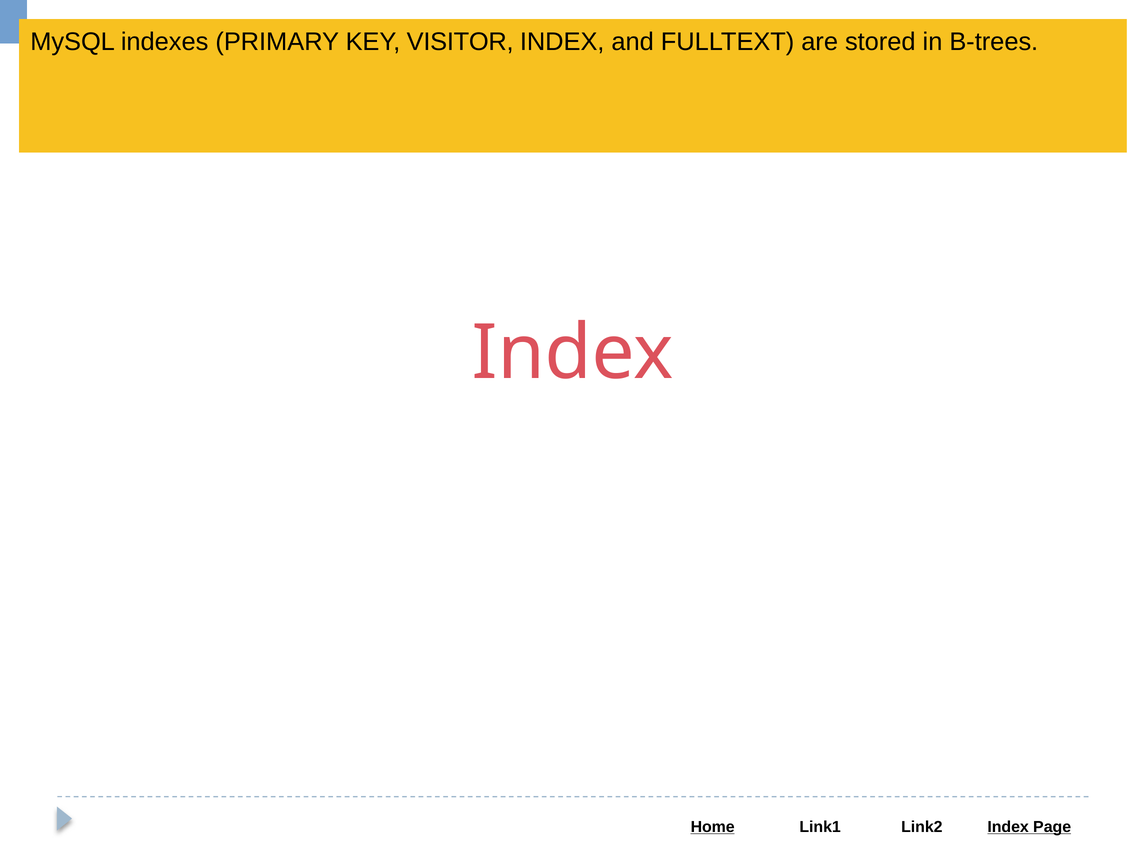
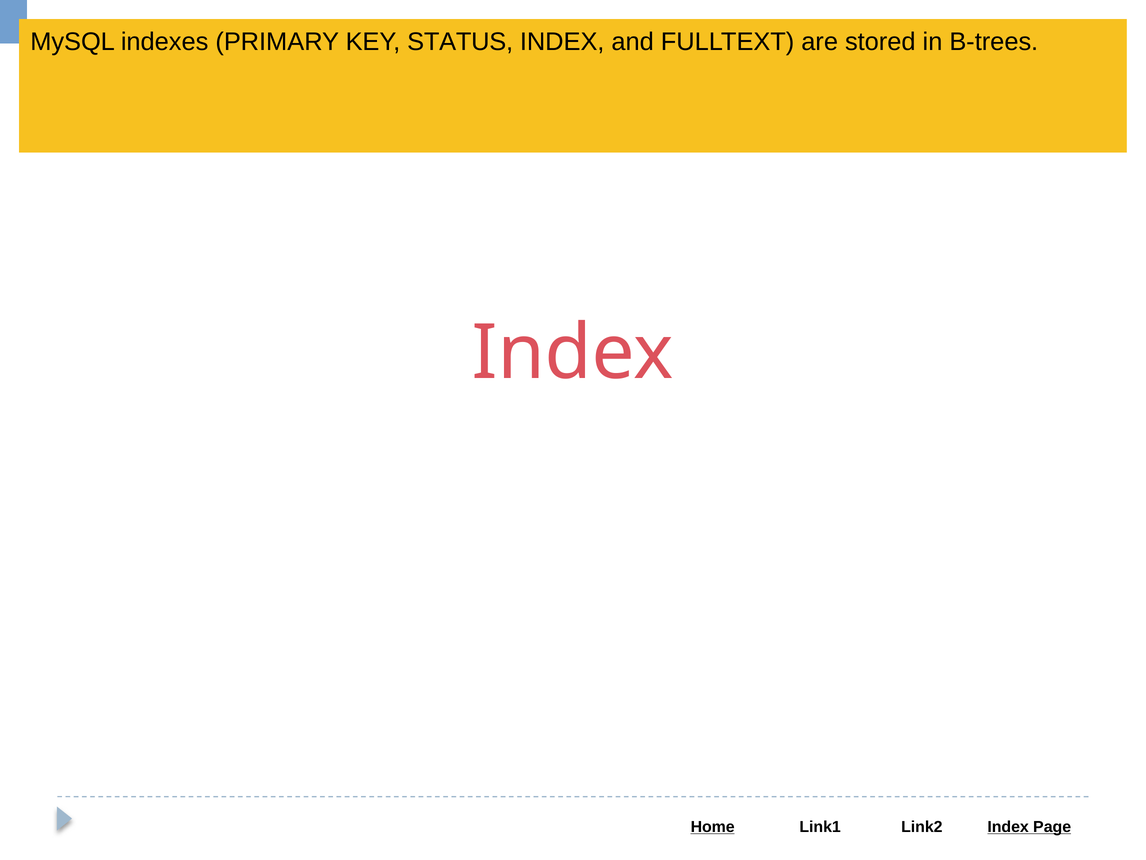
VISITOR: VISITOR -> STATUS
